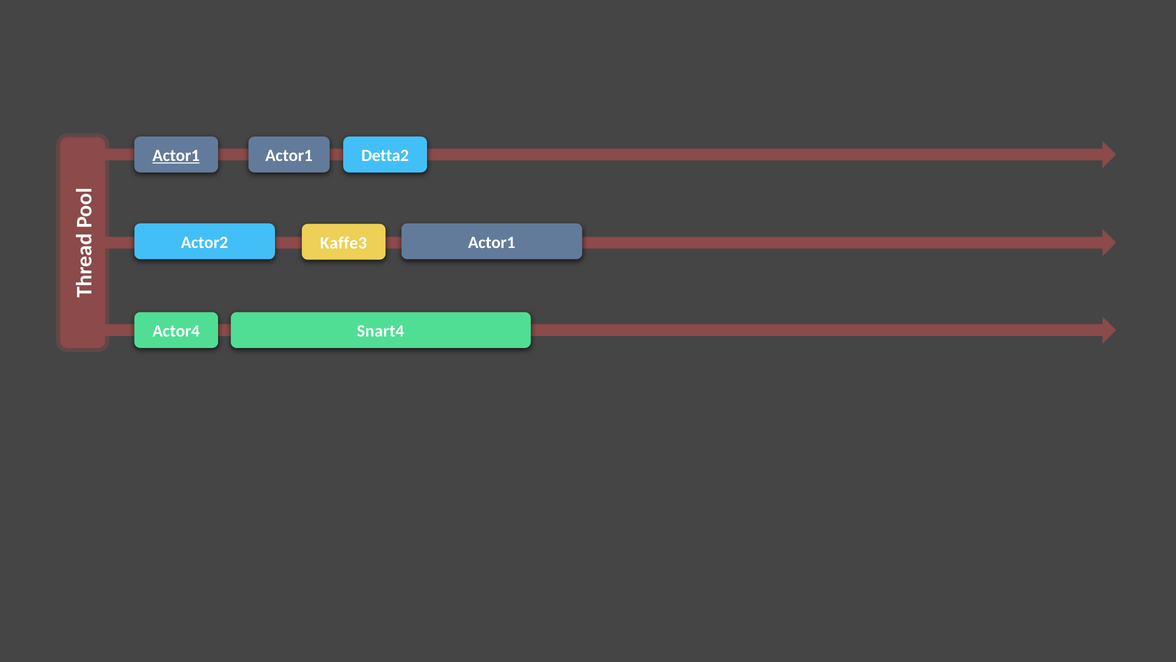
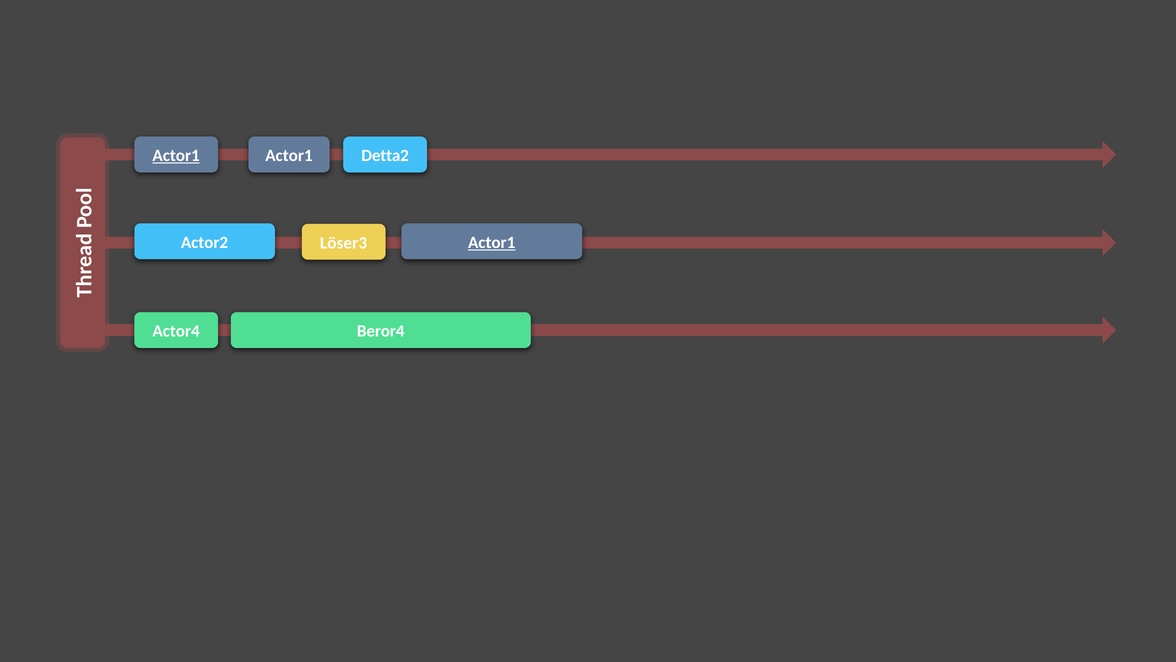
Kaffe3: Kaffe3 -> Löser3
Actor1 at (492, 242) underline: none -> present
Snart4: Snart4 -> Beror4
